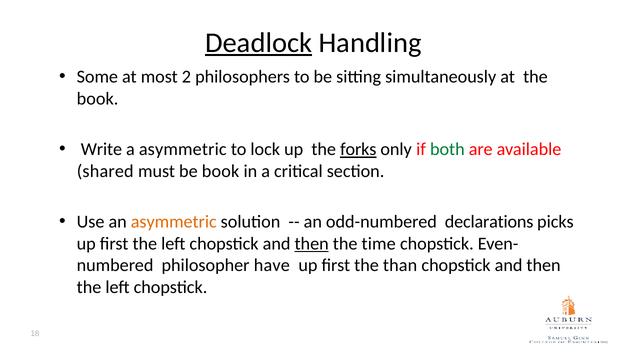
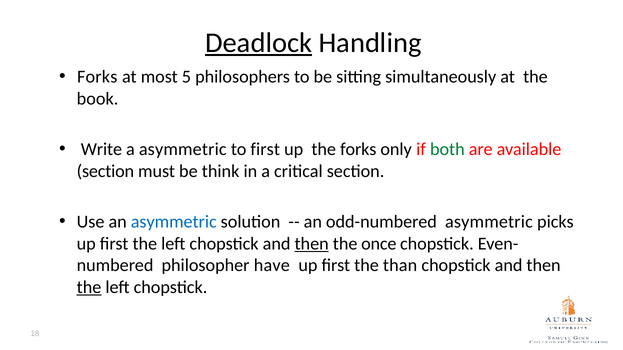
Some at (97, 77): Some -> Forks
2: 2 -> 5
to lock: lock -> first
forks at (358, 150) underline: present -> none
shared at (105, 171): shared -> section
be book: book -> think
asymmetric at (174, 222) colour: orange -> blue
odd-numbered declarations: declarations -> asymmetric
time: time -> once
the at (89, 287) underline: none -> present
